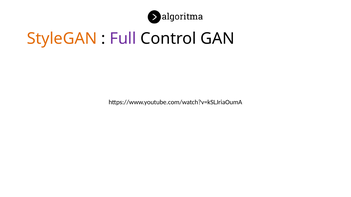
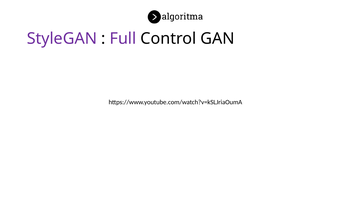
StyleGAN colour: orange -> purple
